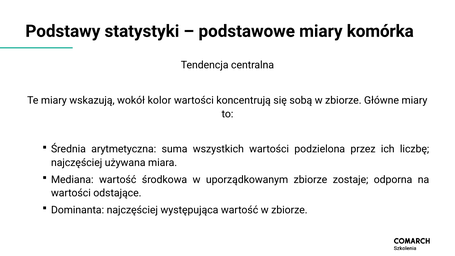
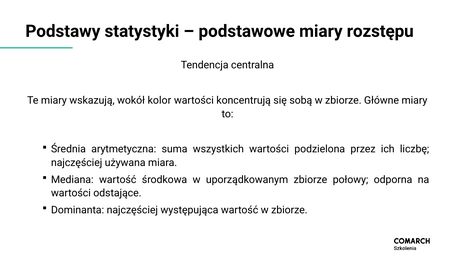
komórka: komórka -> rozstępu
zostaje: zostaje -> połowy
